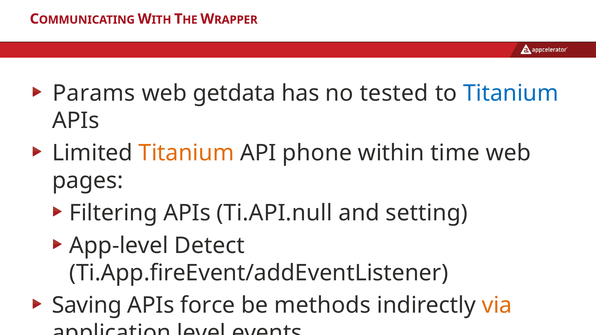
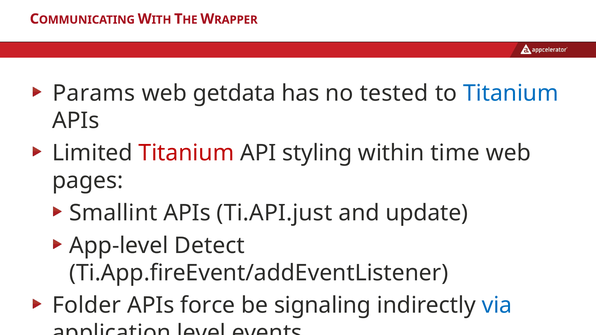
Titanium at (186, 153) colour: orange -> red
phone: phone -> styling
Filtering: Filtering -> Smallint
Ti.API.null: Ti.API.null -> Ti.API.just
setting: setting -> update
Saving: Saving -> Folder
methods: methods -> signaling
via colour: orange -> blue
